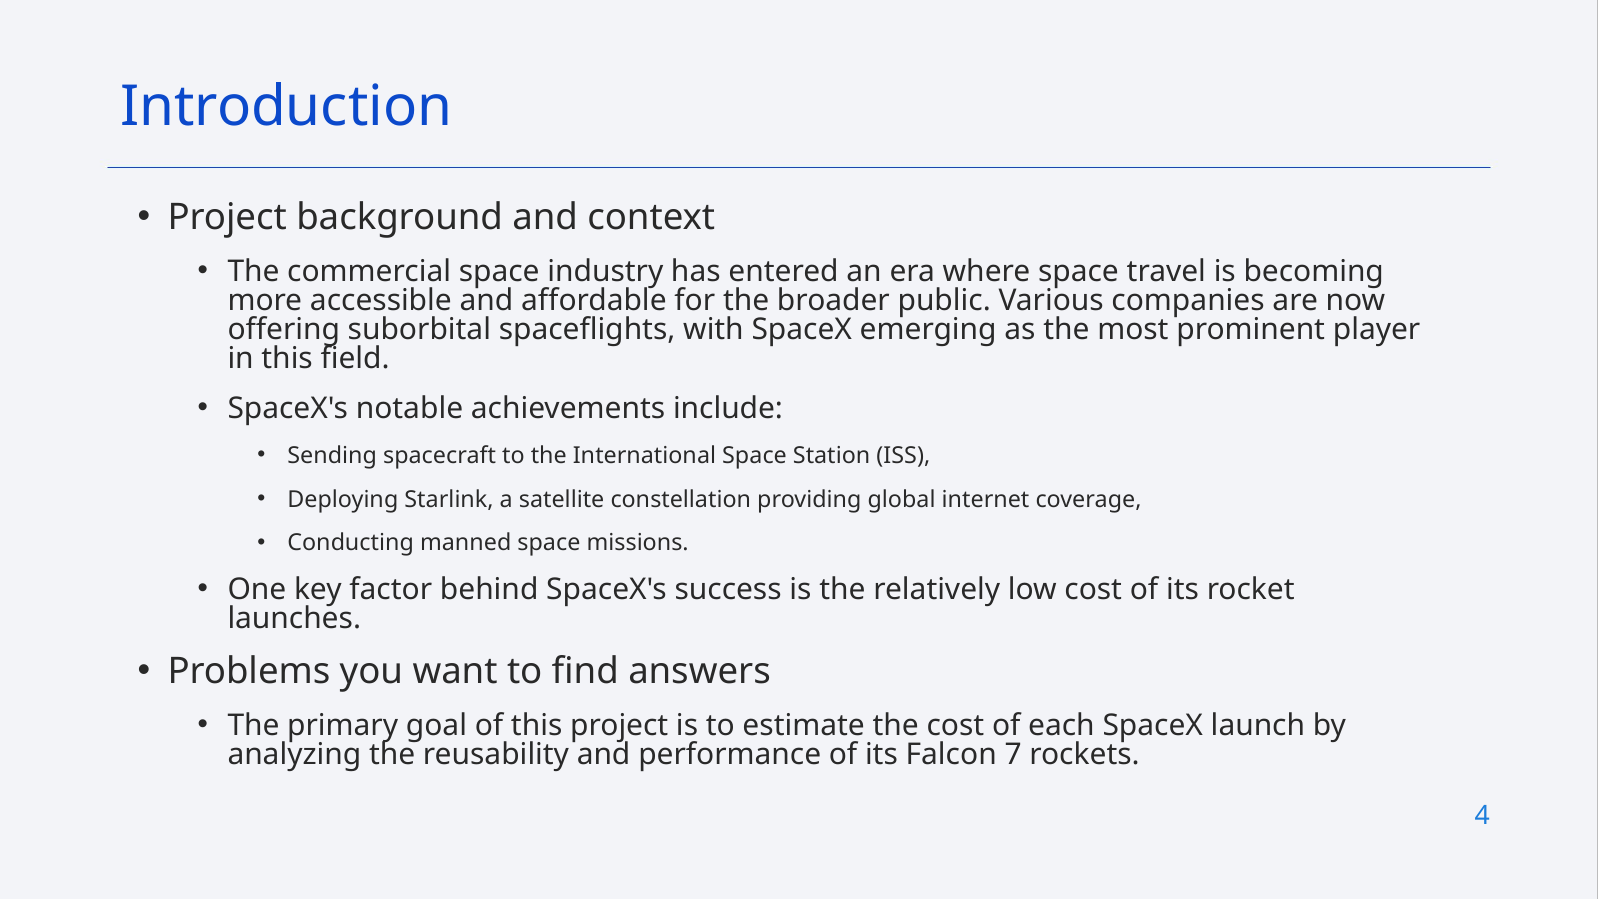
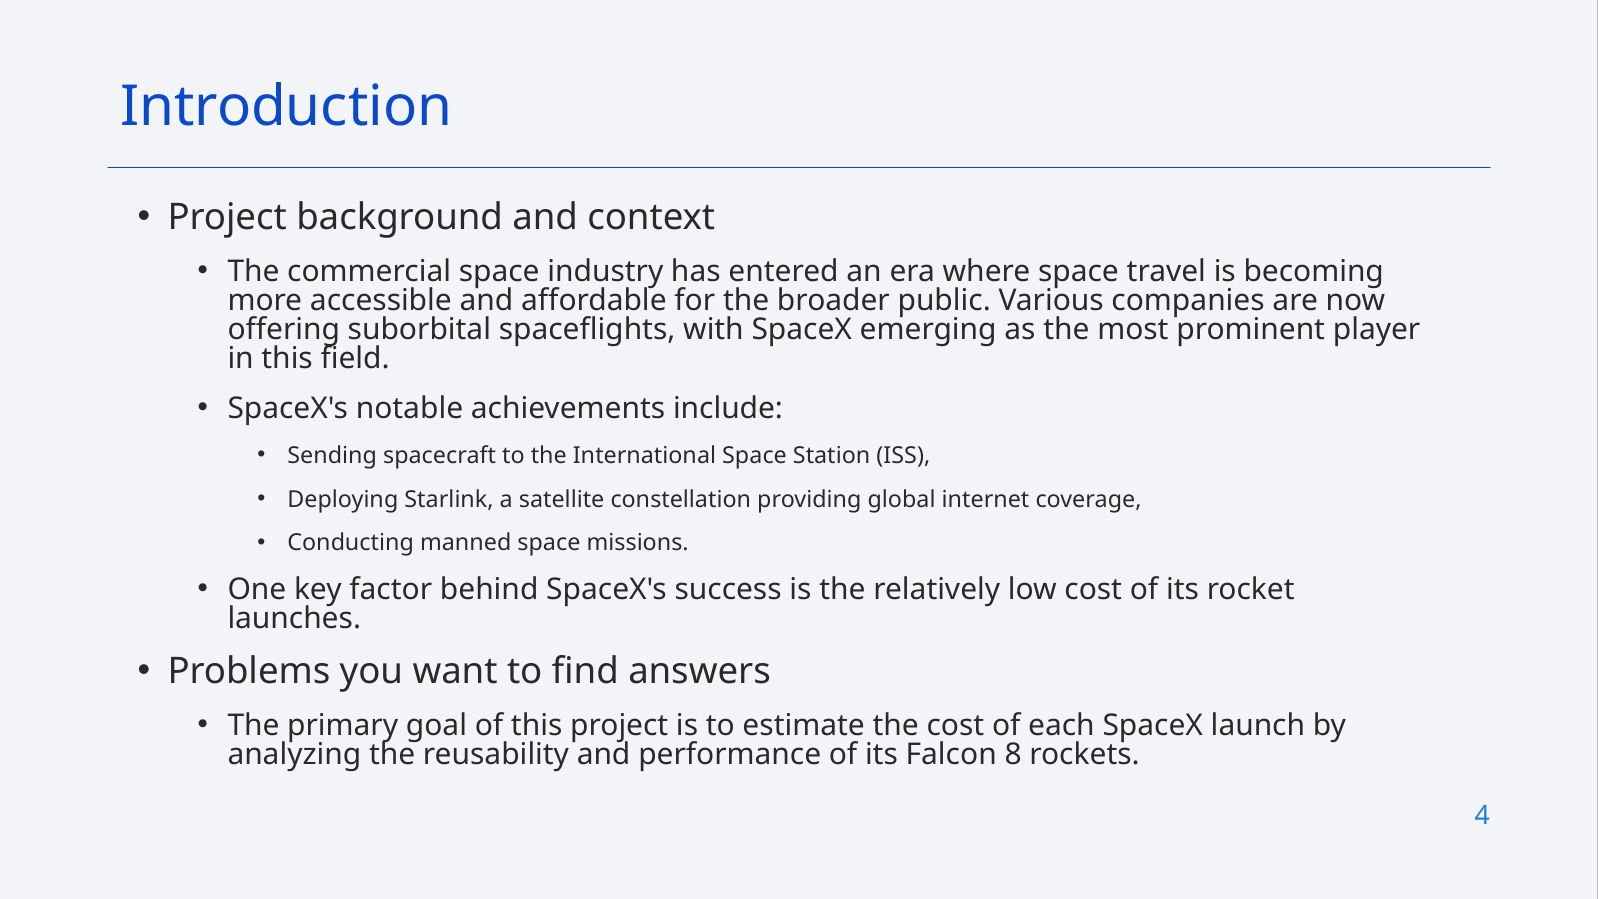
7: 7 -> 8
